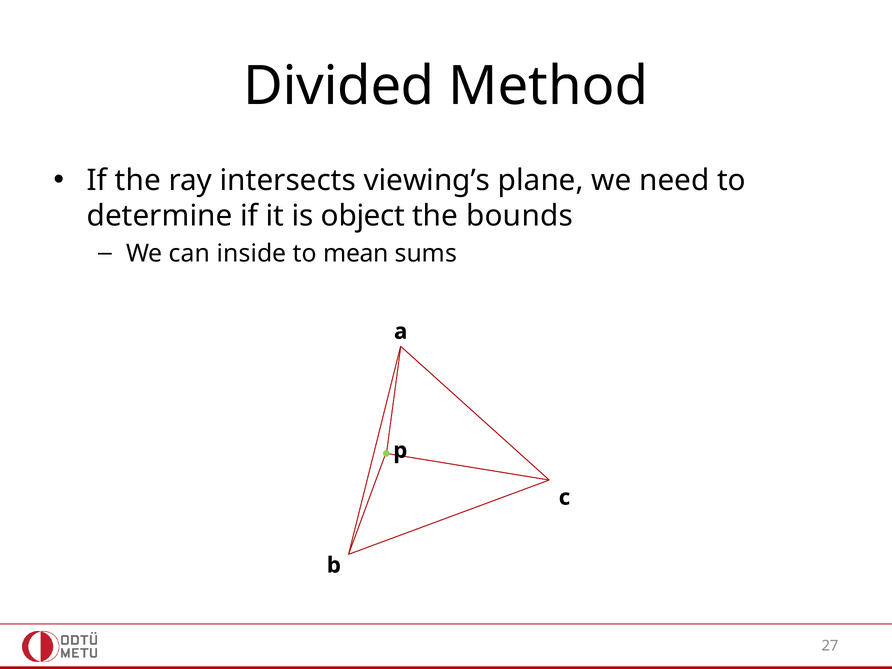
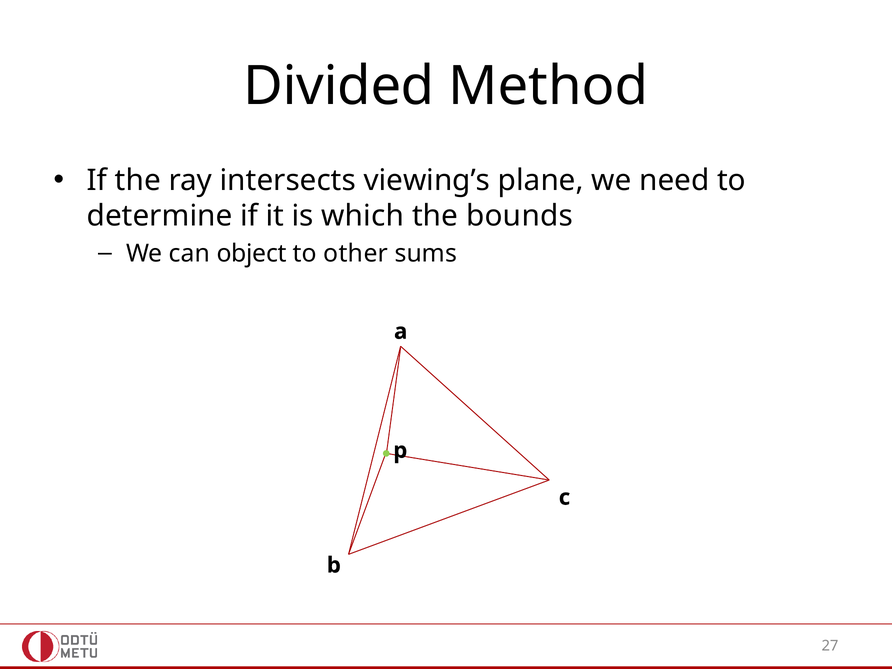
object: object -> which
inside: inside -> object
mean: mean -> other
